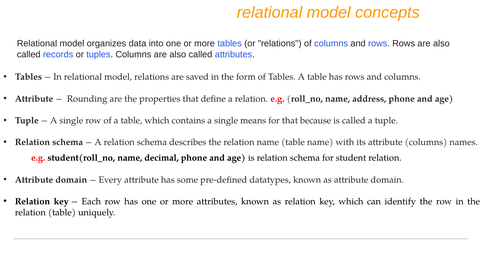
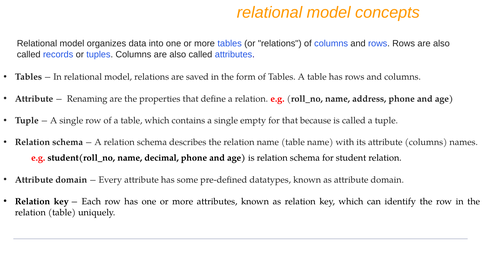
Rounding: Rounding -> Renaming
means: means -> empty
